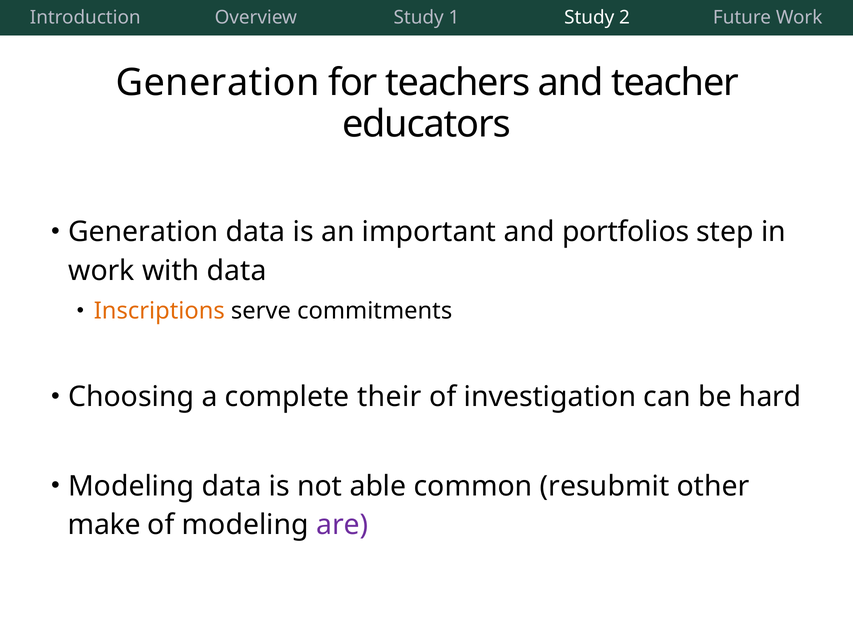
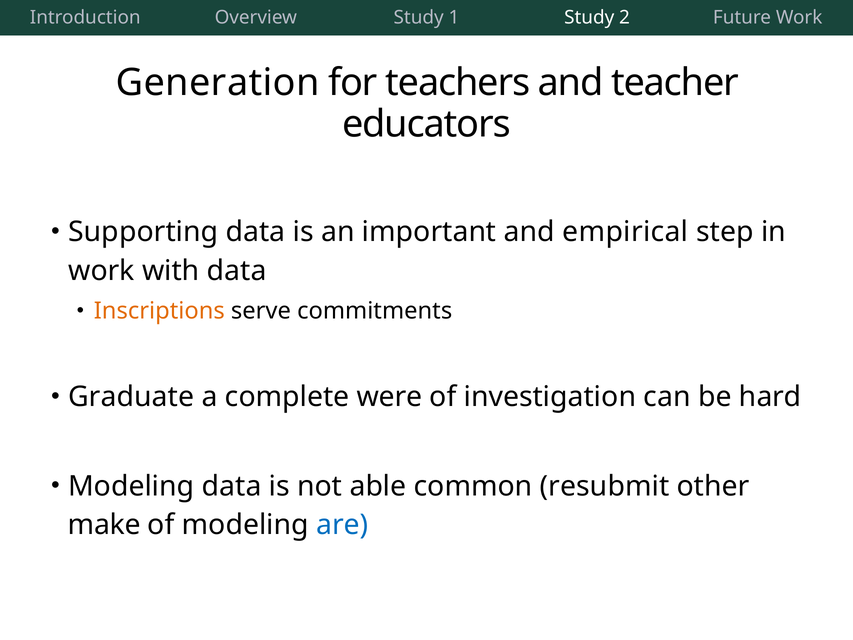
Generation at (143, 232): Generation -> Supporting
portfolios: portfolios -> empirical
Choosing: Choosing -> Graduate
their: their -> were
are colour: purple -> blue
